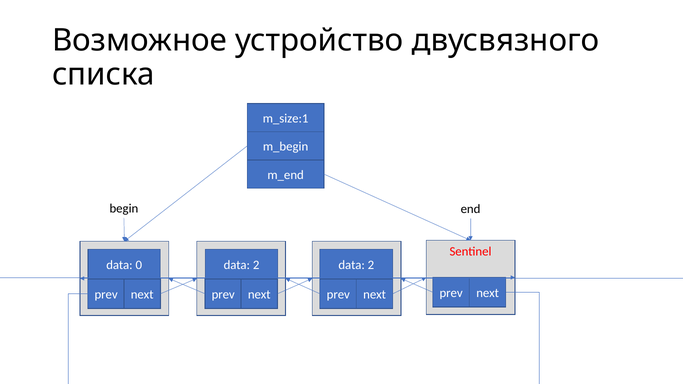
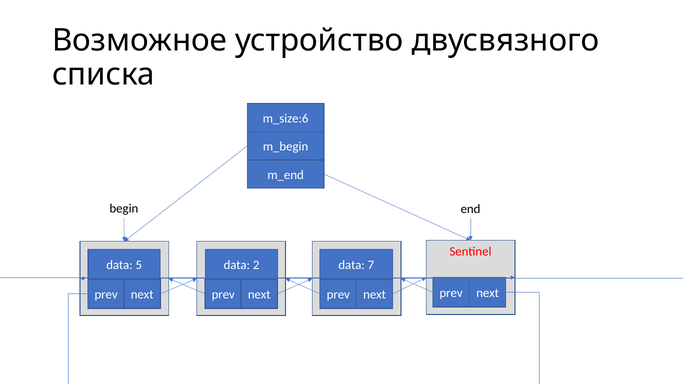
m_size:1: m_size:1 -> m_size:6
0: 0 -> 5
2 data 2: 2 -> 7
